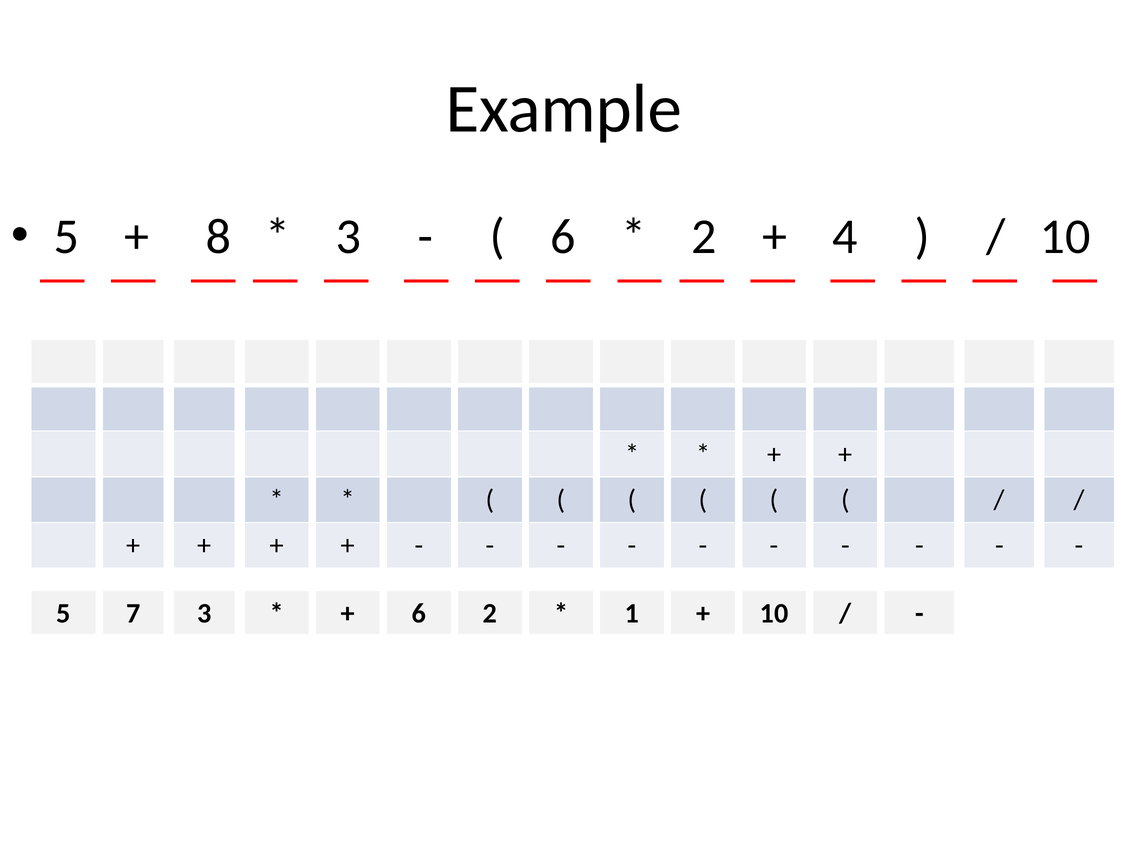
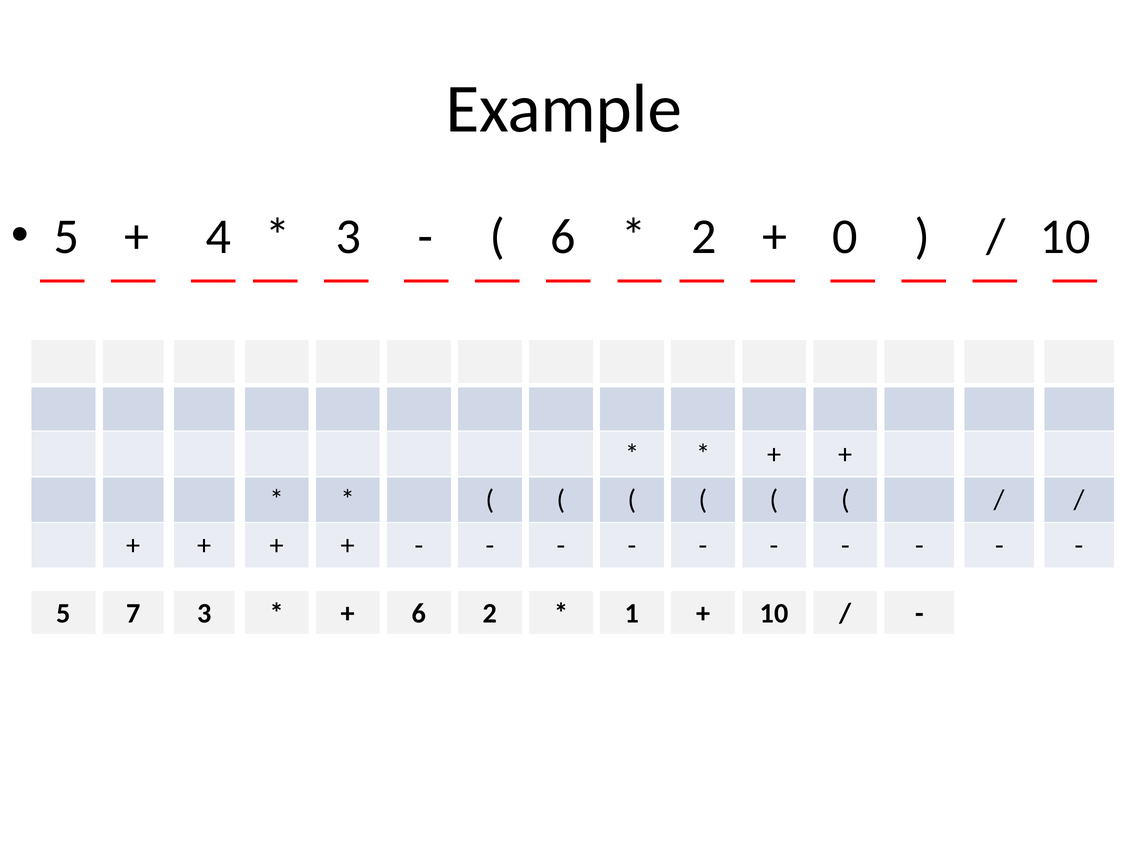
8: 8 -> 4
4: 4 -> 0
